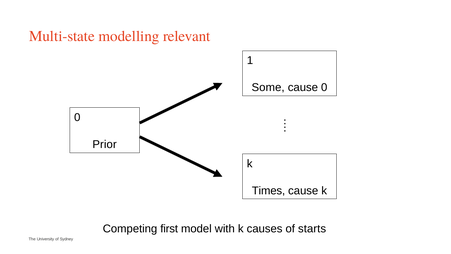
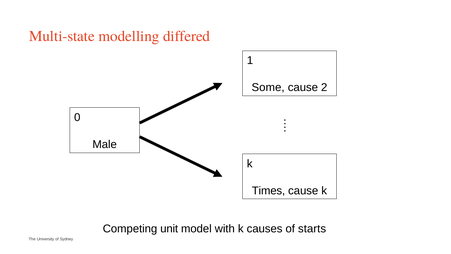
relevant: relevant -> differed
cause 0: 0 -> 2
Prior: Prior -> Male
first: first -> unit
